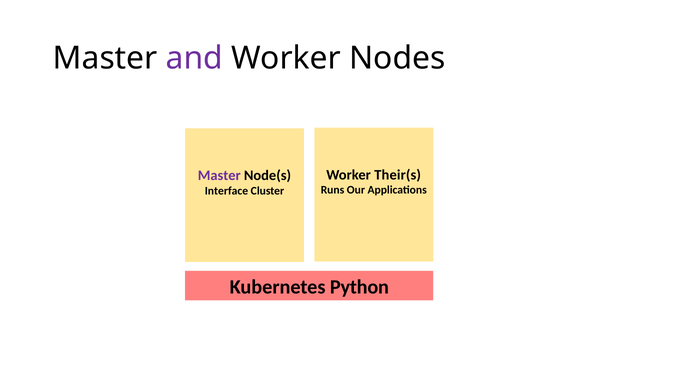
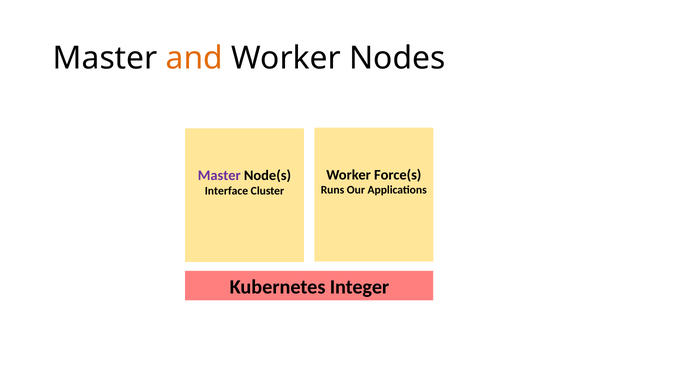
and colour: purple -> orange
Their(s: Their(s -> Force(s
Python: Python -> Integer
